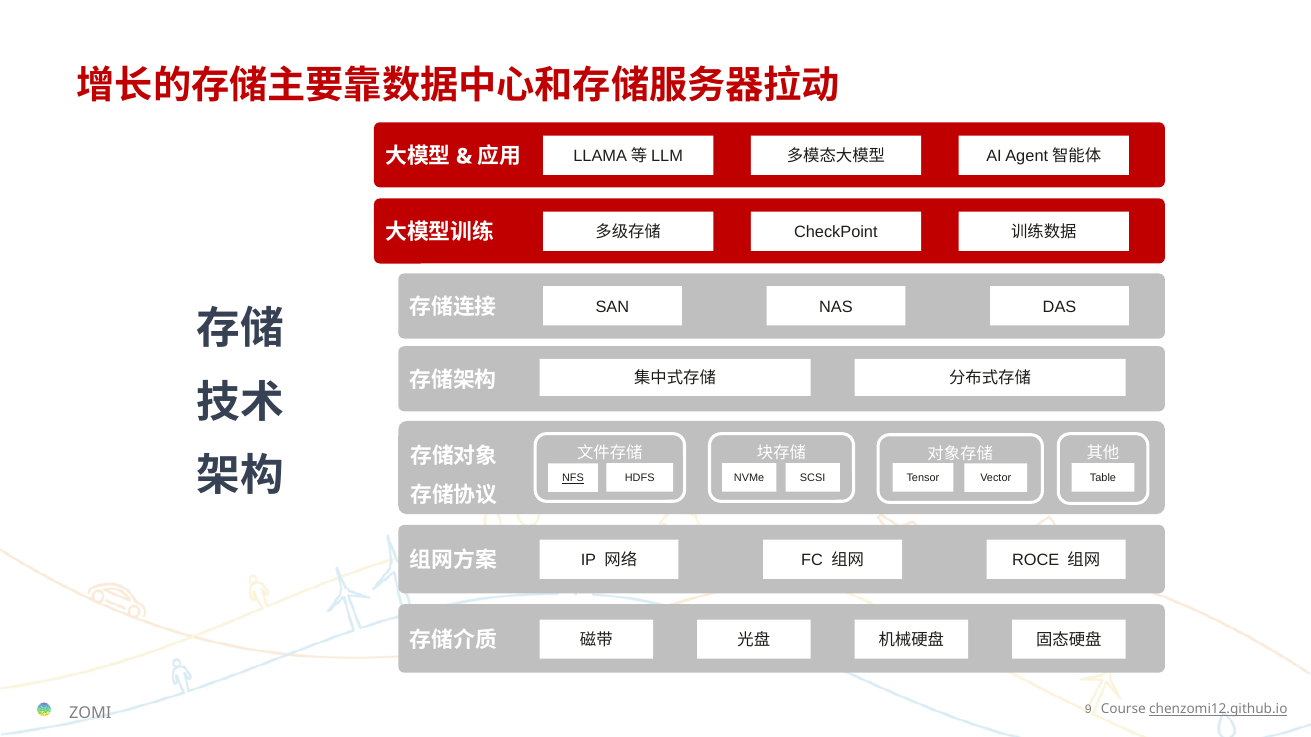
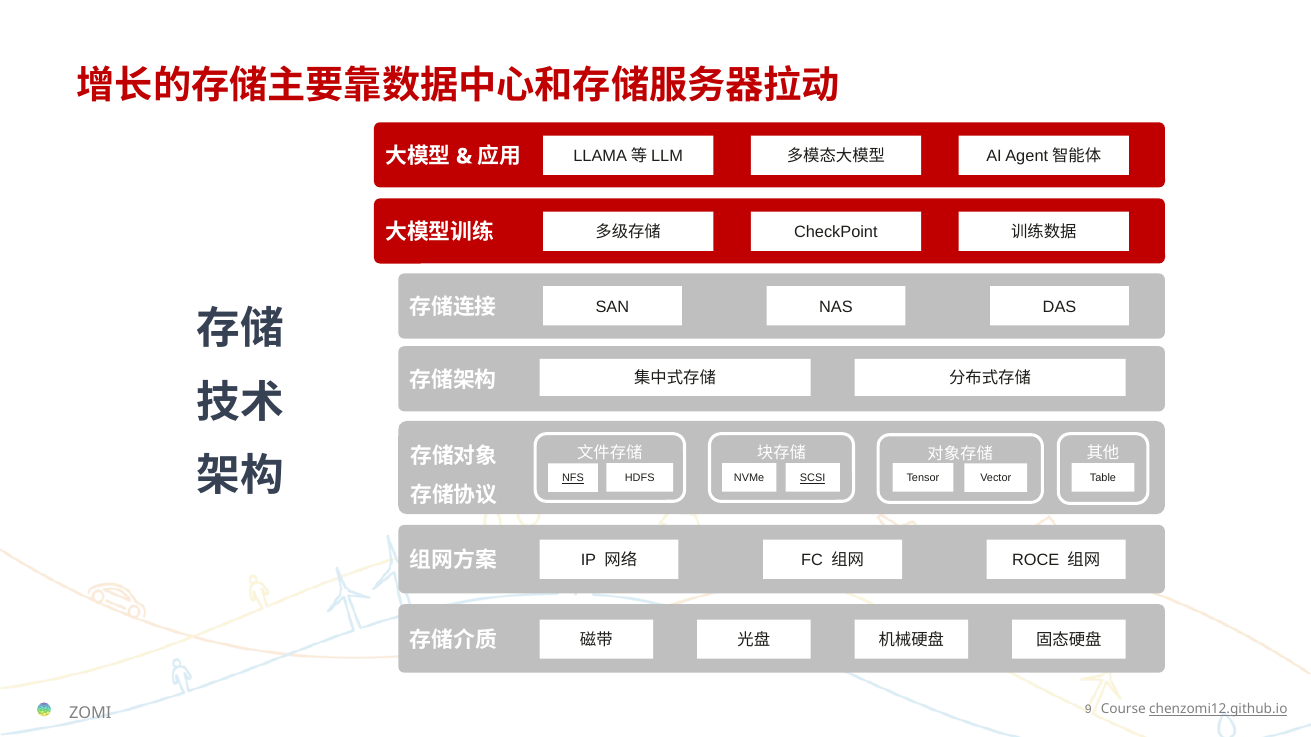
SCSI underline: none -> present
